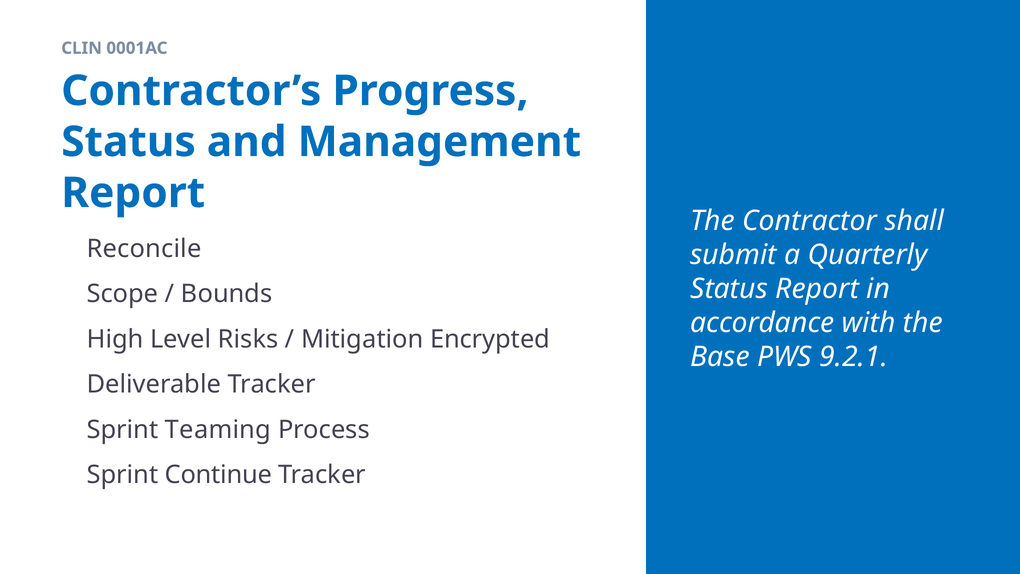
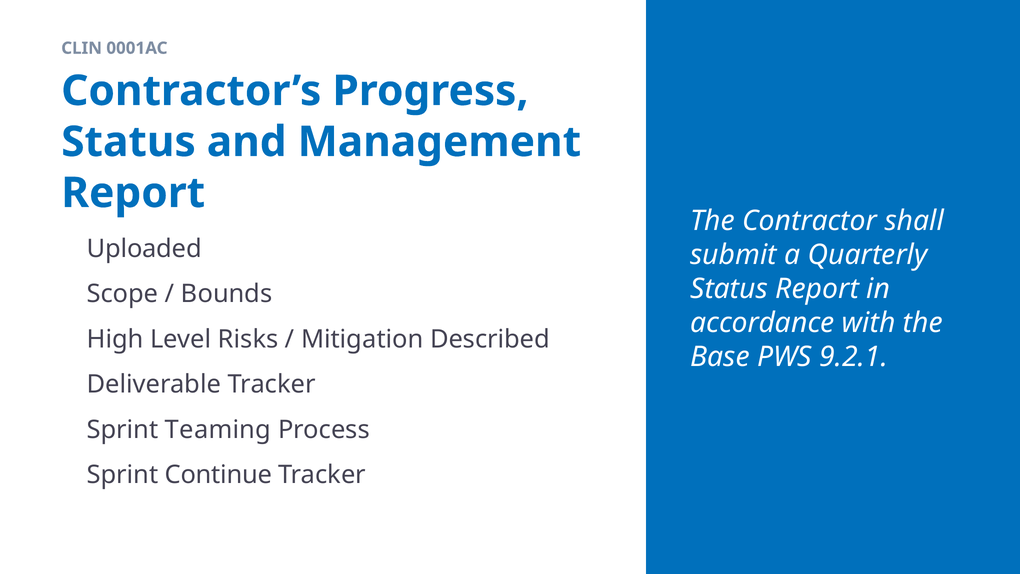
Reconcile: Reconcile -> Uploaded
Encrypted: Encrypted -> Described
